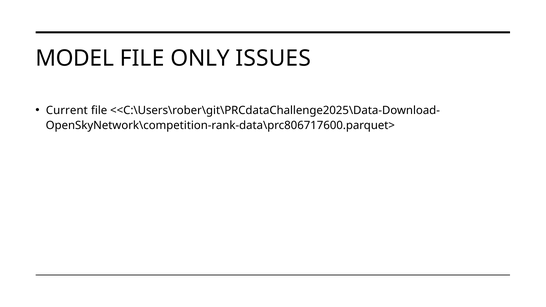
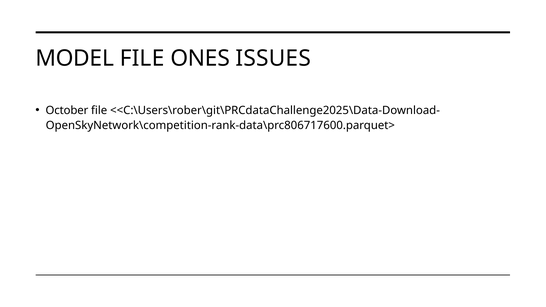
ONLY: ONLY -> ONES
Current: Current -> October
